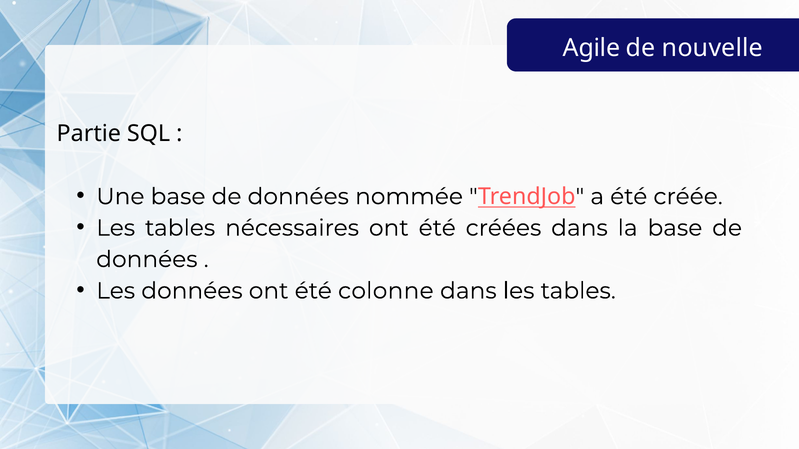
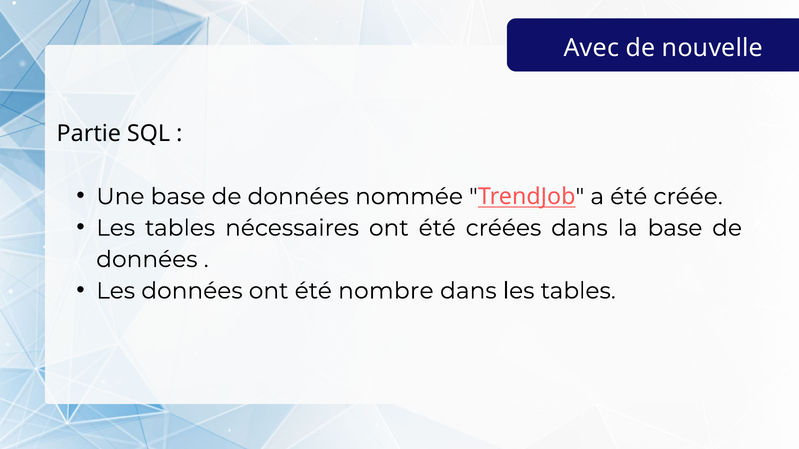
Agile: Agile -> Avec
colonne: colonne -> nombre
